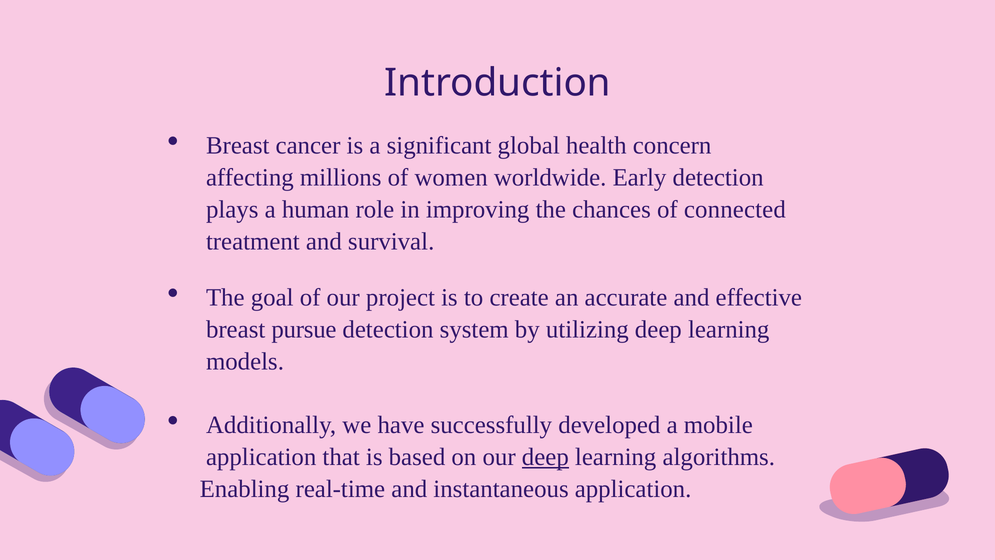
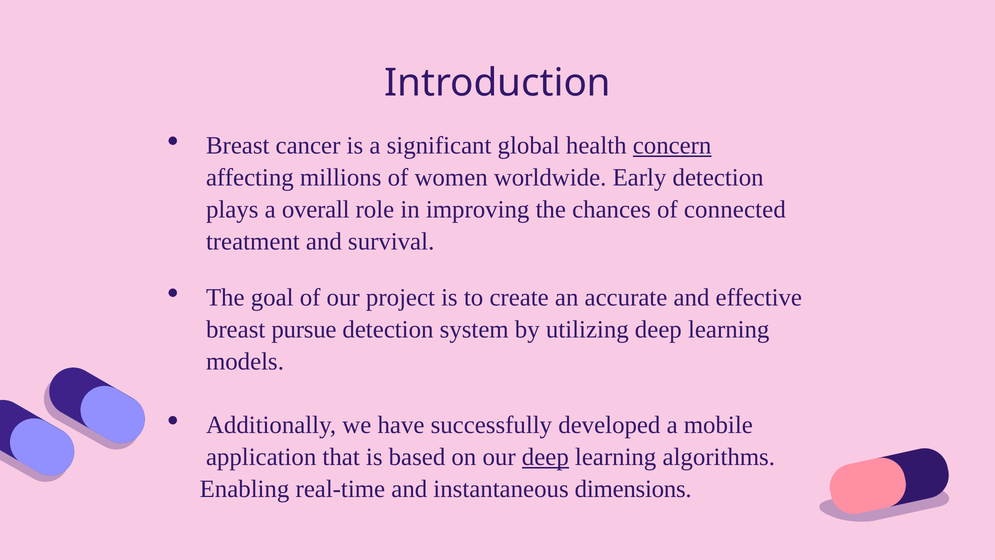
concern underline: none -> present
human: human -> overall
instantaneous application: application -> dimensions
